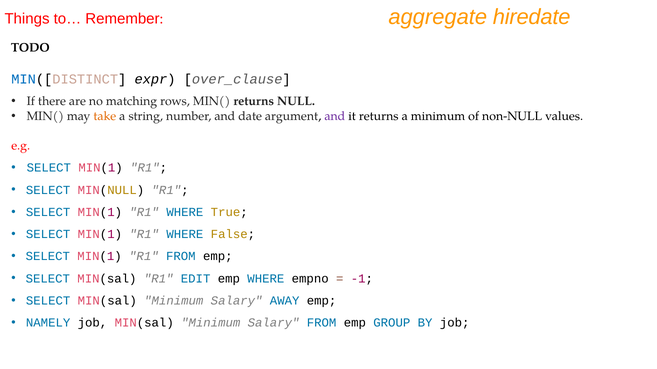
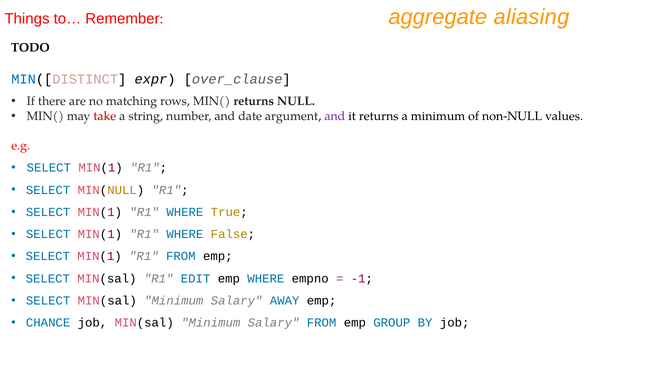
hiredate: hiredate -> aliasing
take colour: orange -> red
NAMELY: NAMELY -> CHANCE
